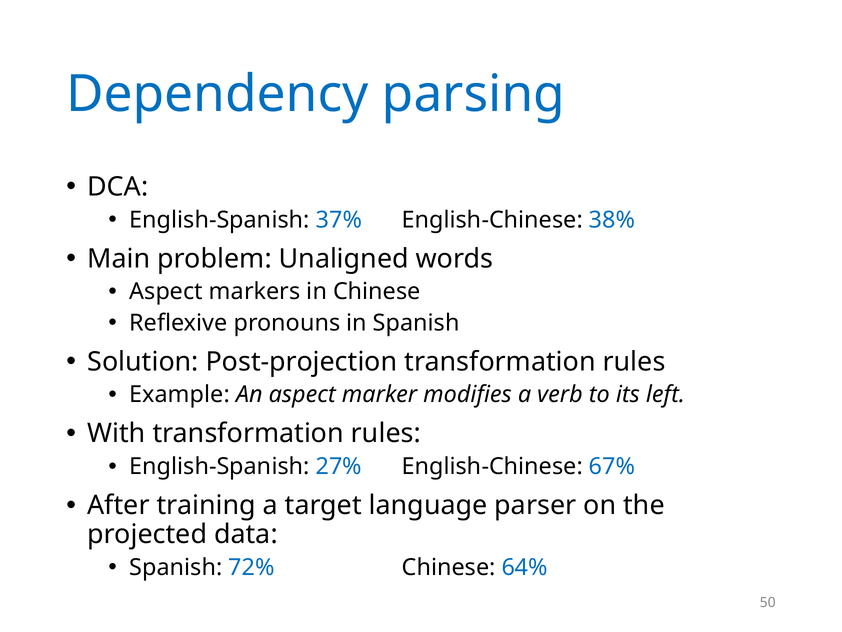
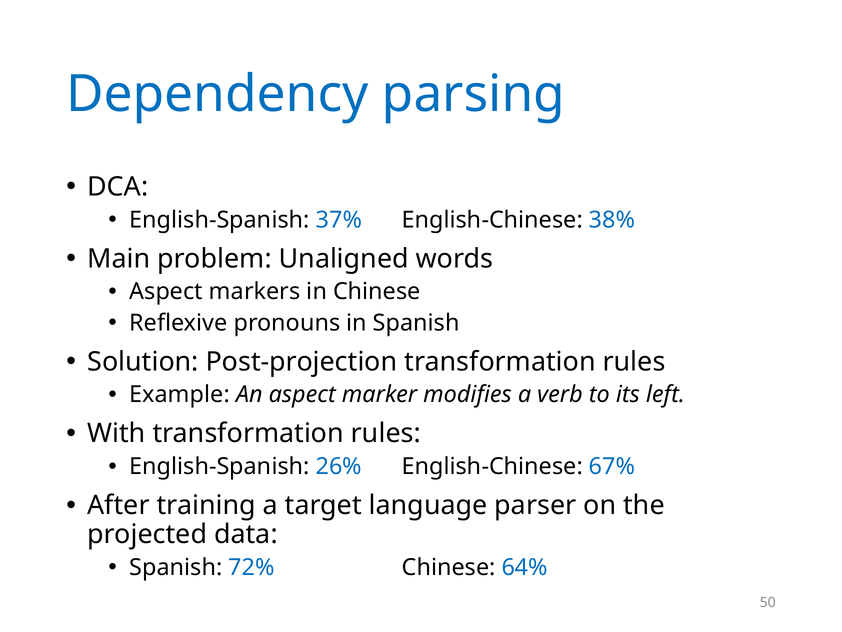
27%: 27% -> 26%
